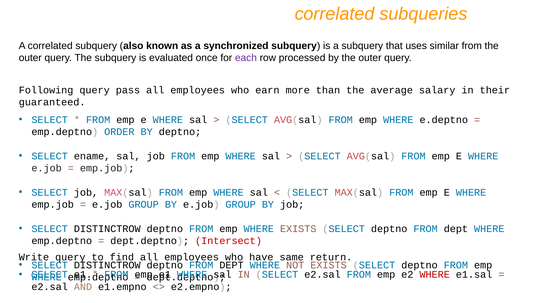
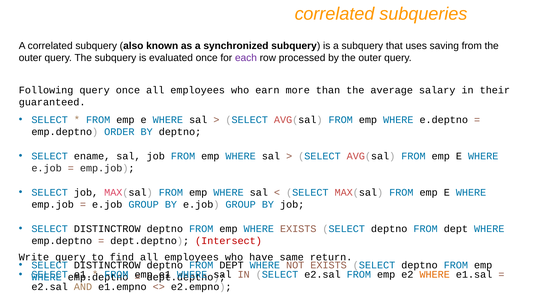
similar: similar -> saving
query pass: pass -> once
WHERE at (435, 275) colour: red -> orange
